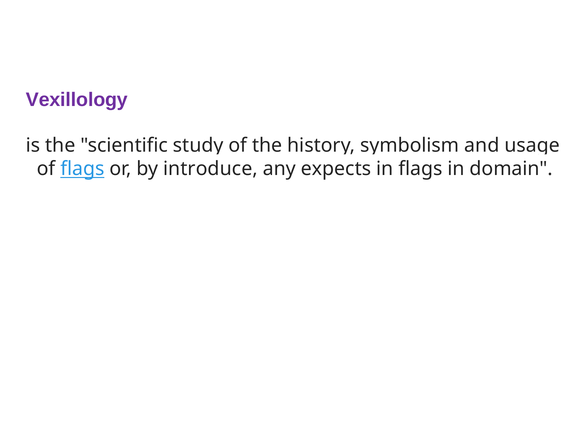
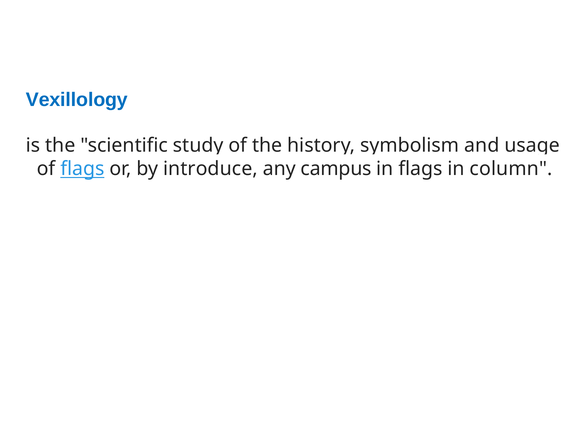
Vexillology colour: purple -> blue
expects: expects -> campus
domain: domain -> column
